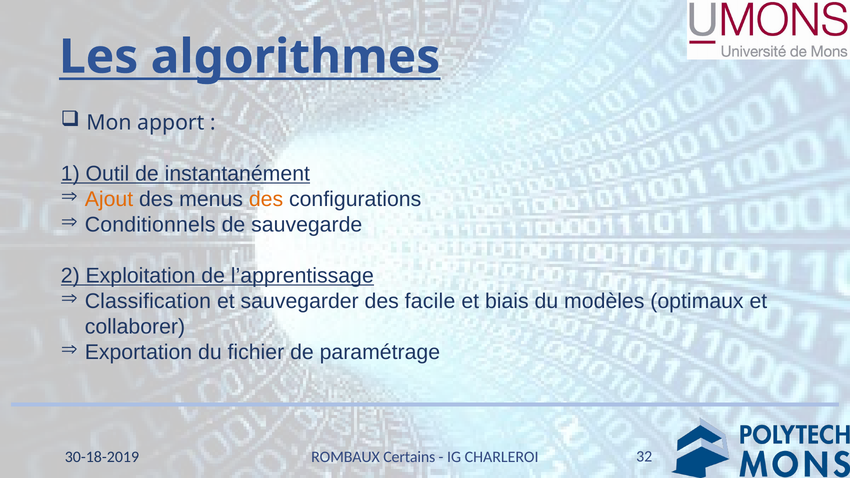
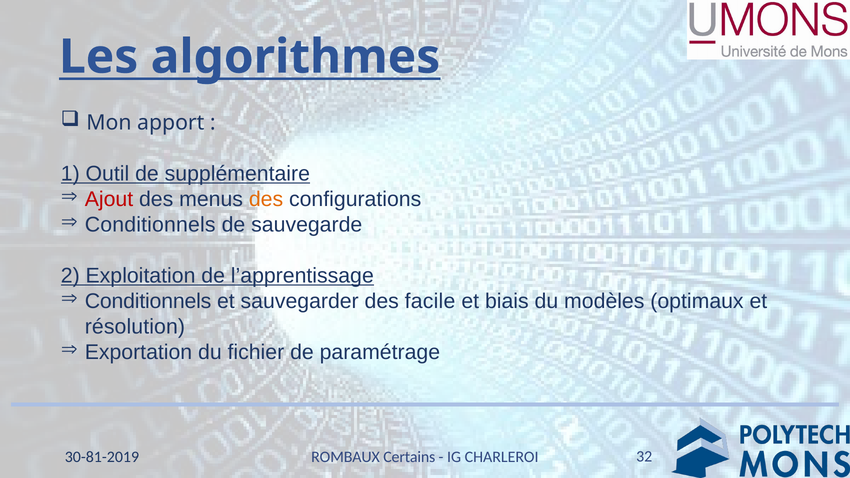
instantanément: instantanément -> supplémentaire
Ajout colour: orange -> red
Classification at (148, 301): Classification -> Conditionnels
collaborer: collaborer -> résolution
30-18-2019: 30-18-2019 -> 30-81-2019
